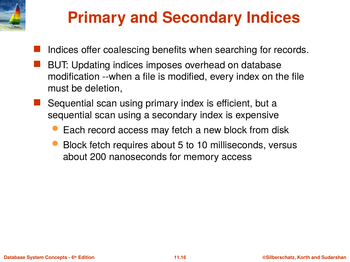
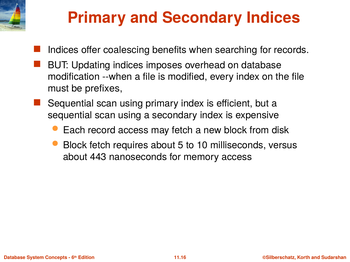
deletion: deletion -> prefixes
200: 200 -> 443
